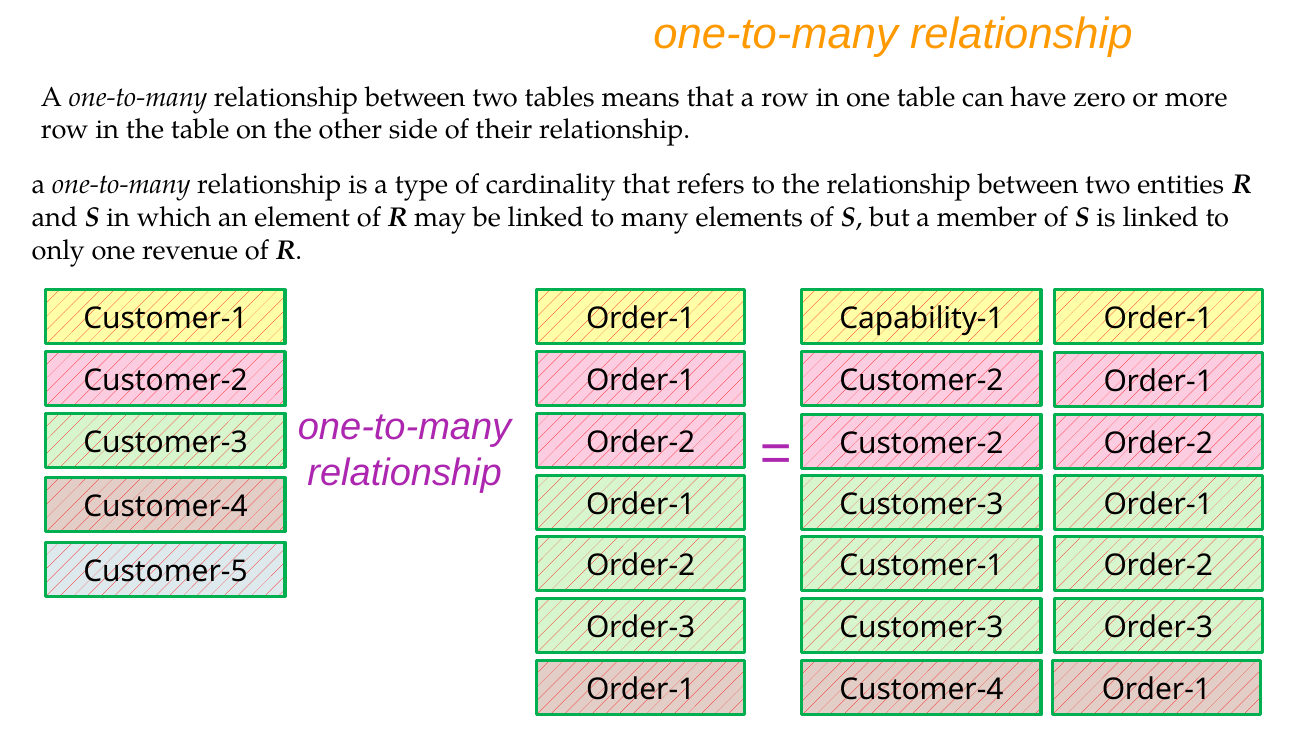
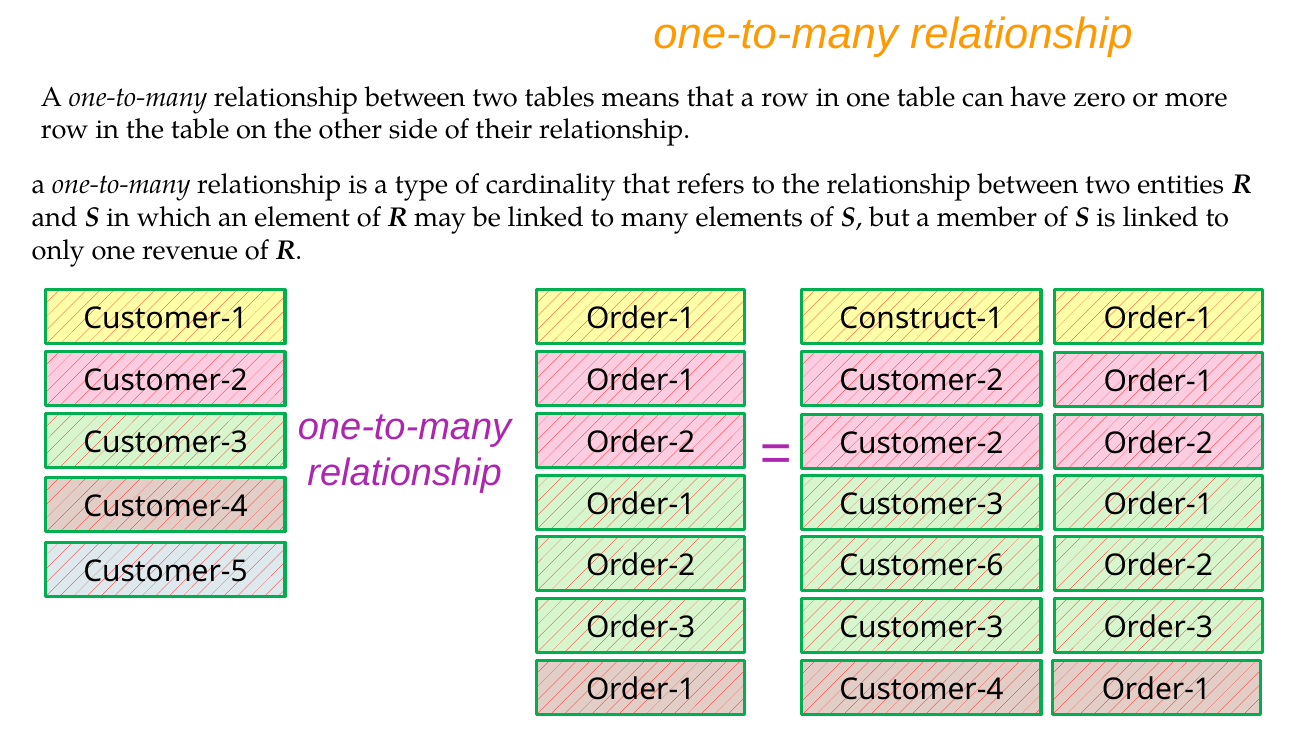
Capability-1: Capability-1 -> Construct-1
Customer-1 at (921, 566): Customer-1 -> Customer-6
